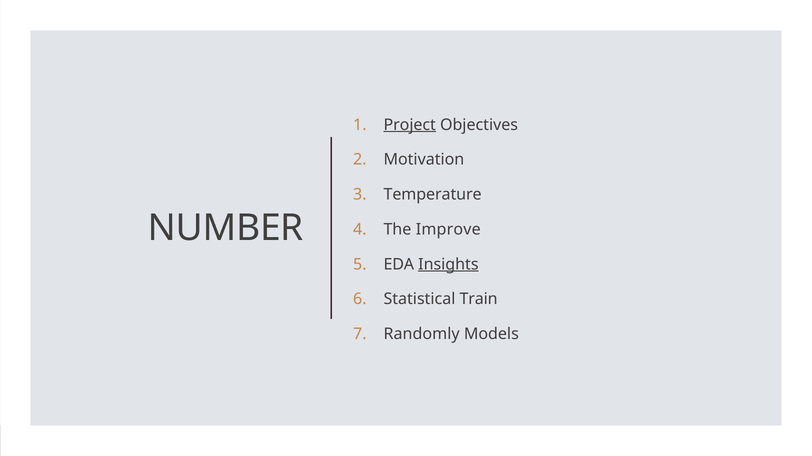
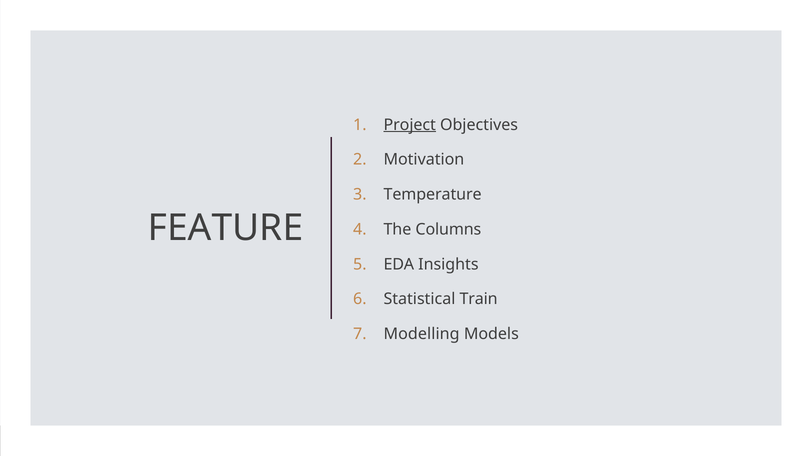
NUMBER: NUMBER -> FEATURE
Improve: Improve -> Columns
Insights underline: present -> none
Randomly: Randomly -> Modelling
